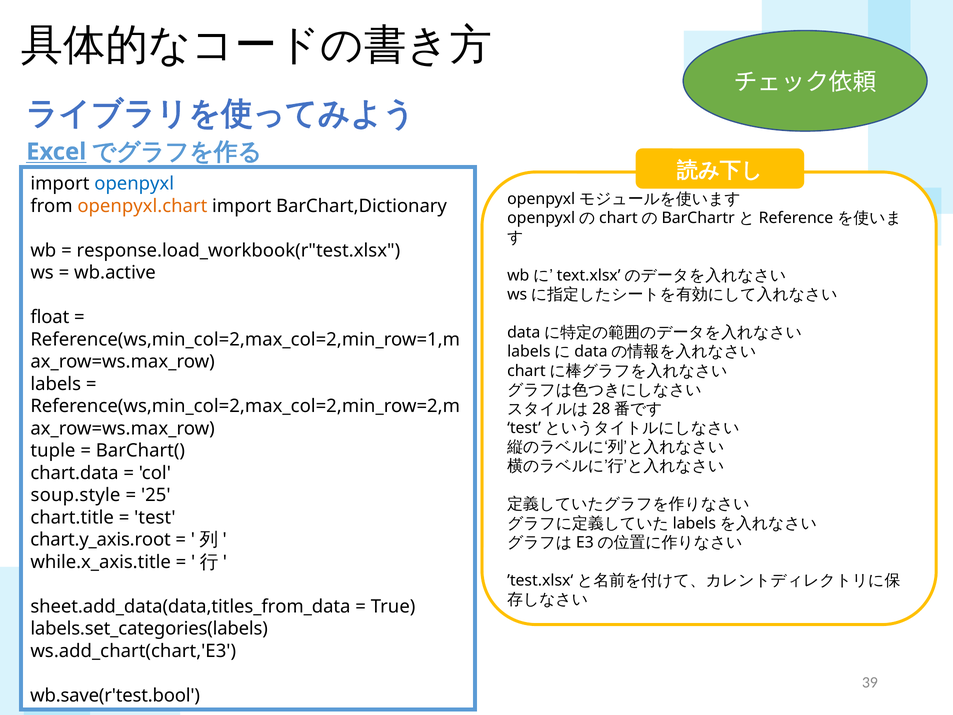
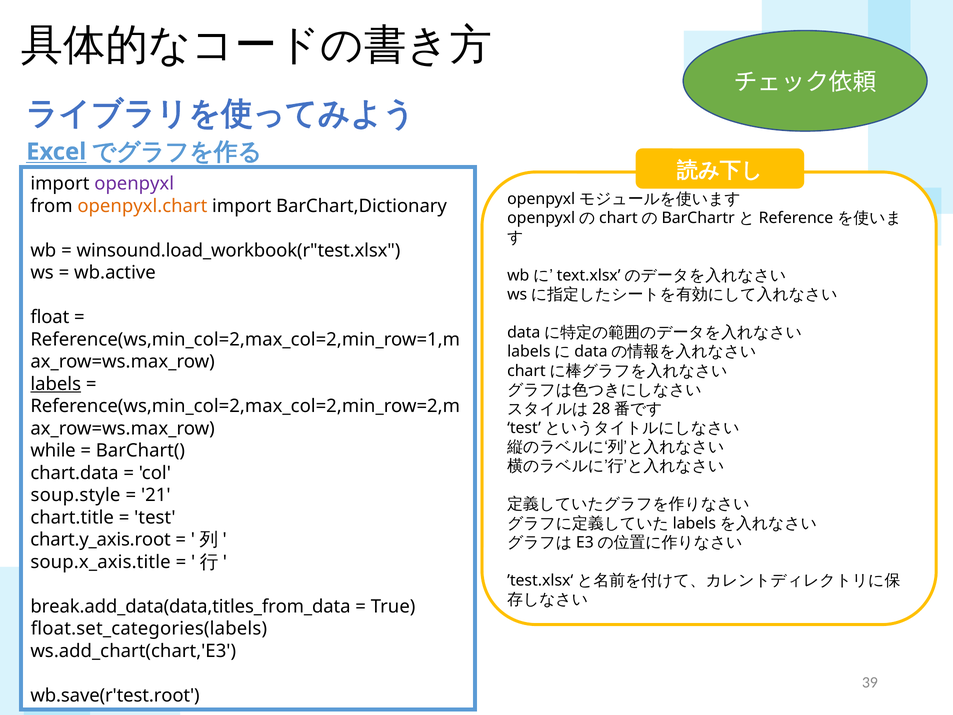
openpyxl colour: blue -> purple
response.load_workbook(r"test.xlsx: response.load_workbook(r"test.xlsx -> winsound.load_workbook(r"test.xlsx
labels underline: none -> present
tuple: tuple -> while
25: 25 -> 21
while.x_axis.title: while.x_axis.title -> soup.x_axis.title
sheet.add_data(data,titles_from_data: sheet.add_data(data,titles_from_data -> break.add_data(data,titles_from_data
labels.set_categories(labels: labels.set_categories(labels -> float.set_categories(labels
wb.save(r'test.bool: wb.save(r'test.bool -> wb.save(r'test.root
